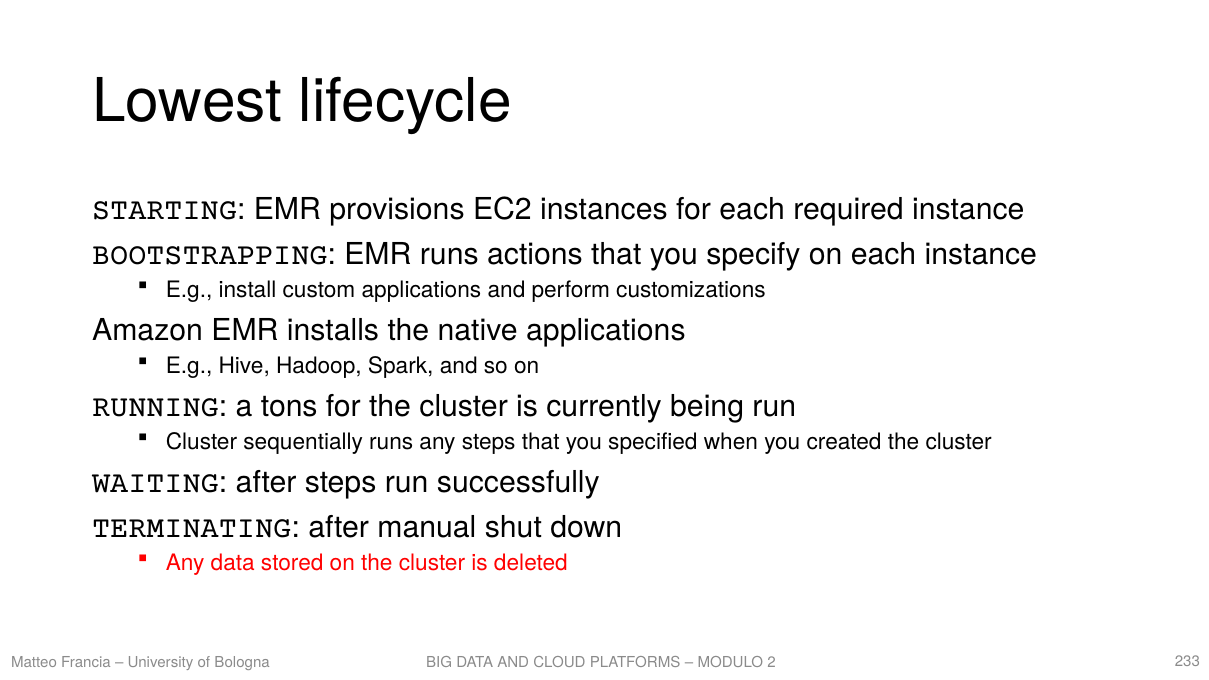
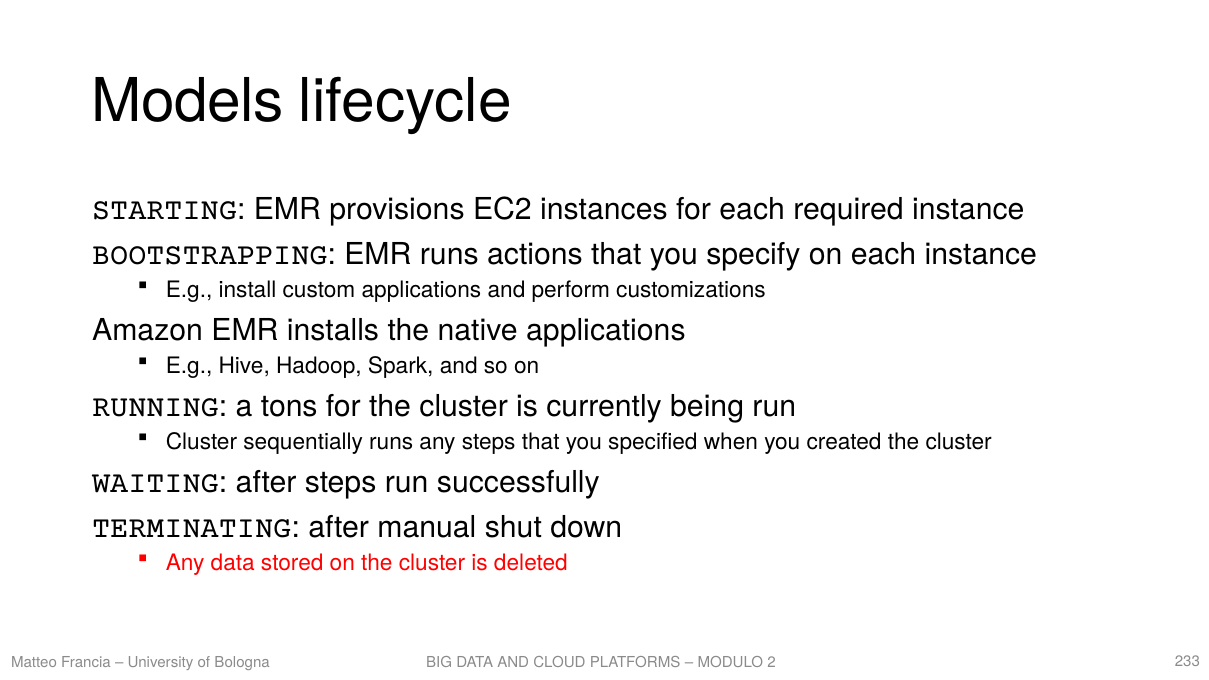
Lowest: Lowest -> Models
